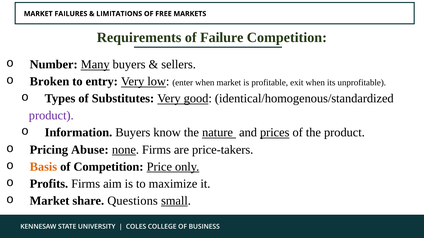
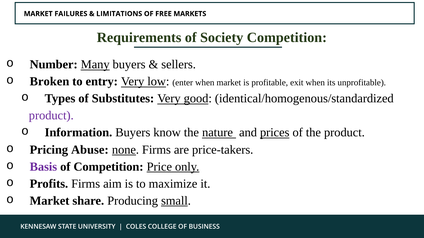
Failure: Failure -> Society
Basis colour: orange -> purple
Questions: Questions -> Producing
